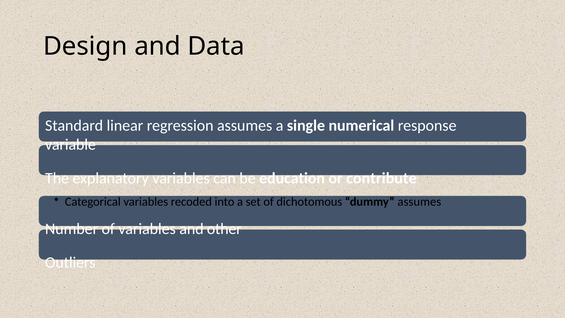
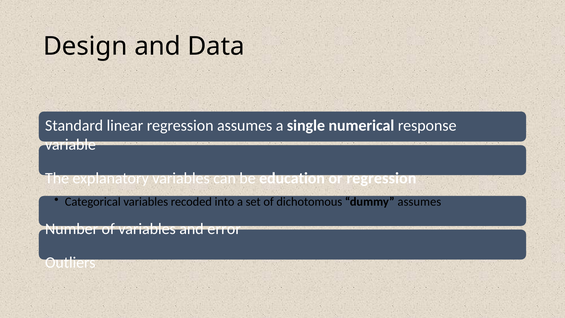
or contribute: contribute -> regression
other: other -> error
